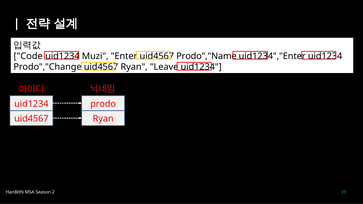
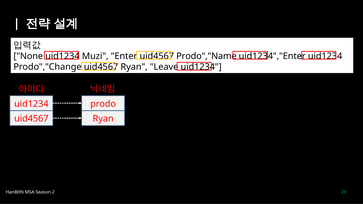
Code: Code -> None
